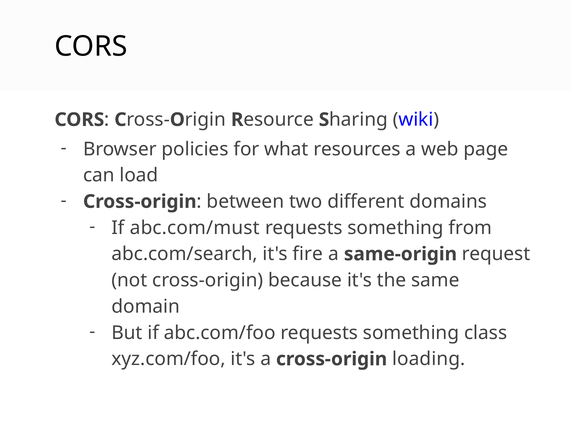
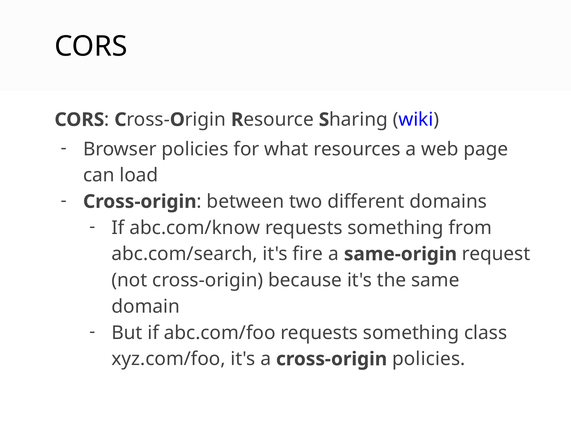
abc.com/must: abc.com/must -> abc.com/know
cross-origin loading: loading -> policies
